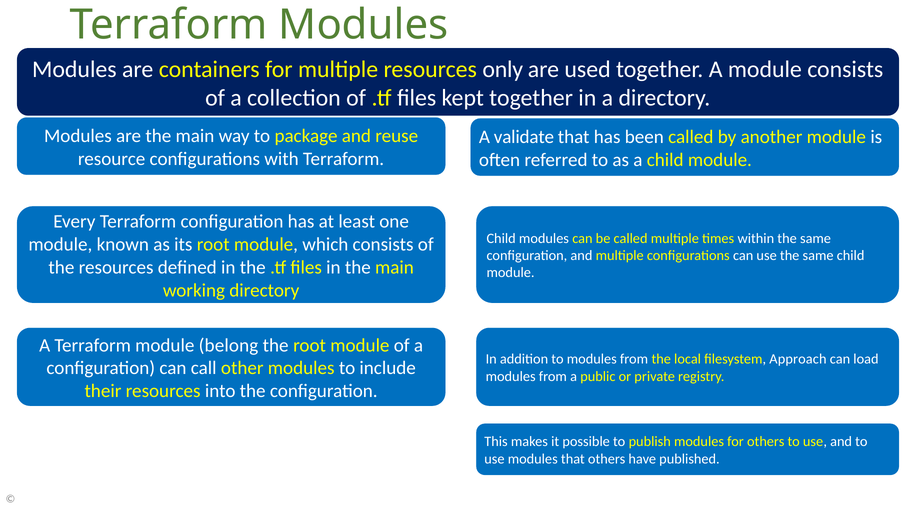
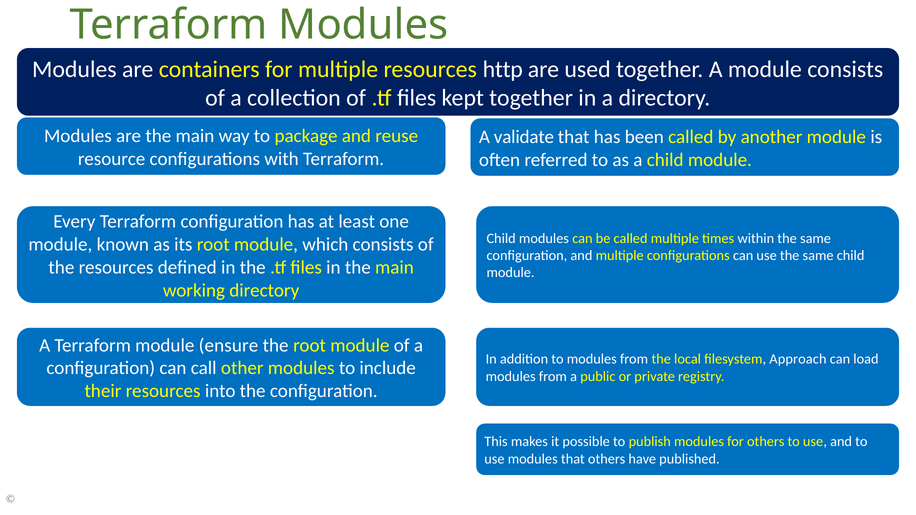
only: only -> http
belong: belong -> ensure
